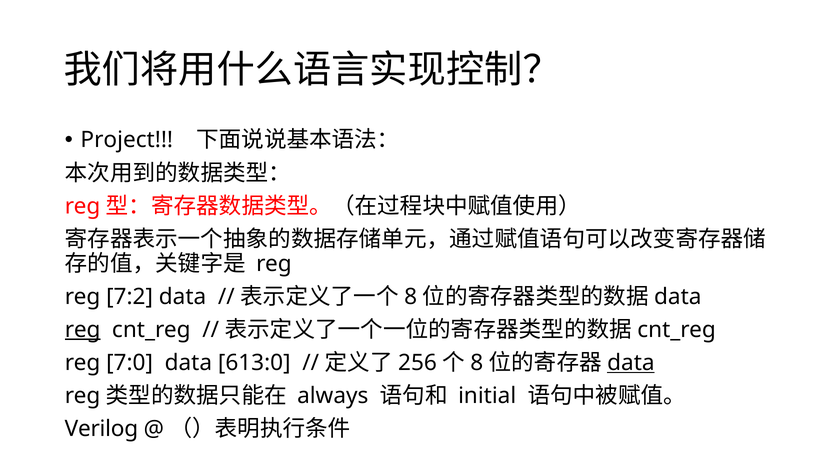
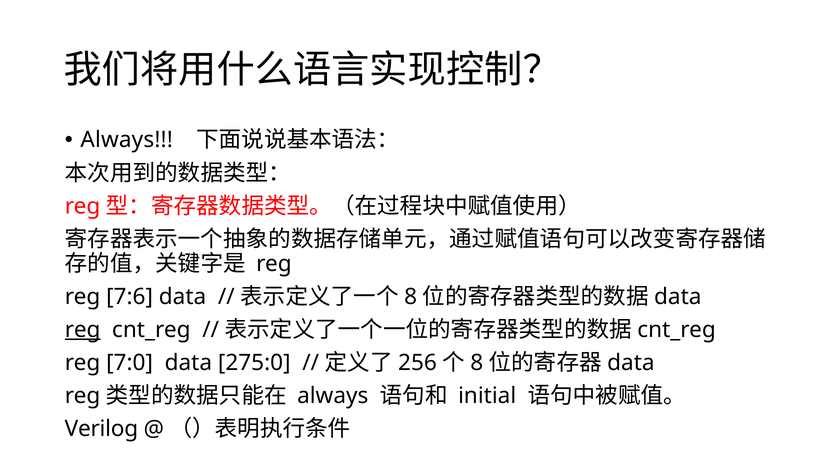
Project at (127, 140): Project -> Always
7:2: 7:2 -> 7:6
613:0: 613:0 -> 275:0
data at (631, 363) underline: present -> none
